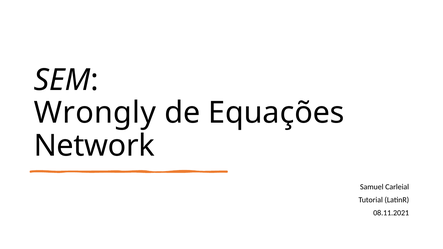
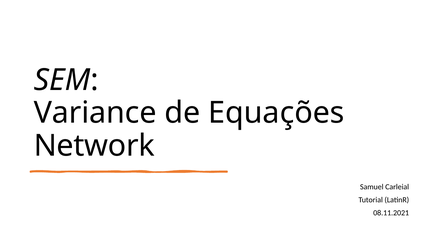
Wrongly: Wrongly -> Variance
